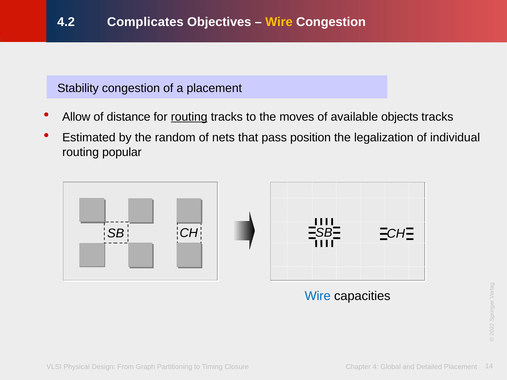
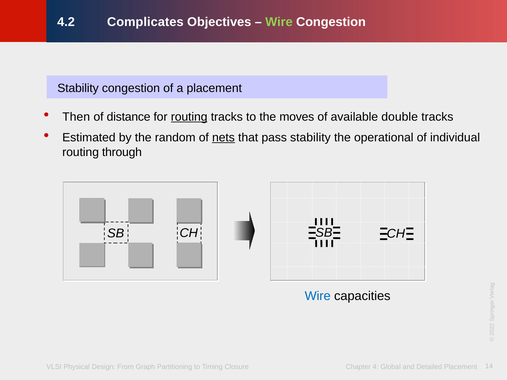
Wire at (279, 22) colour: yellow -> light green
Allow: Allow -> Then
objects: objects -> double
nets underline: none -> present
pass position: position -> stability
legalization: legalization -> operational
popular: popular -> through
